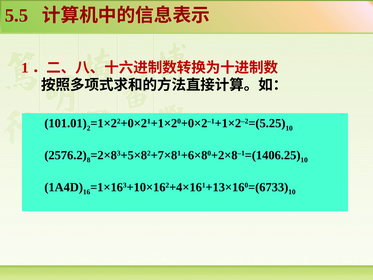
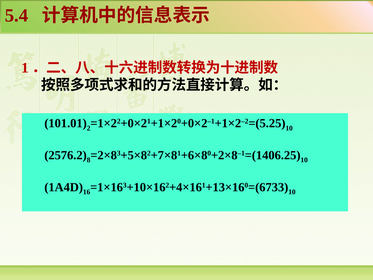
5.5: 5.5 -> 5.4
